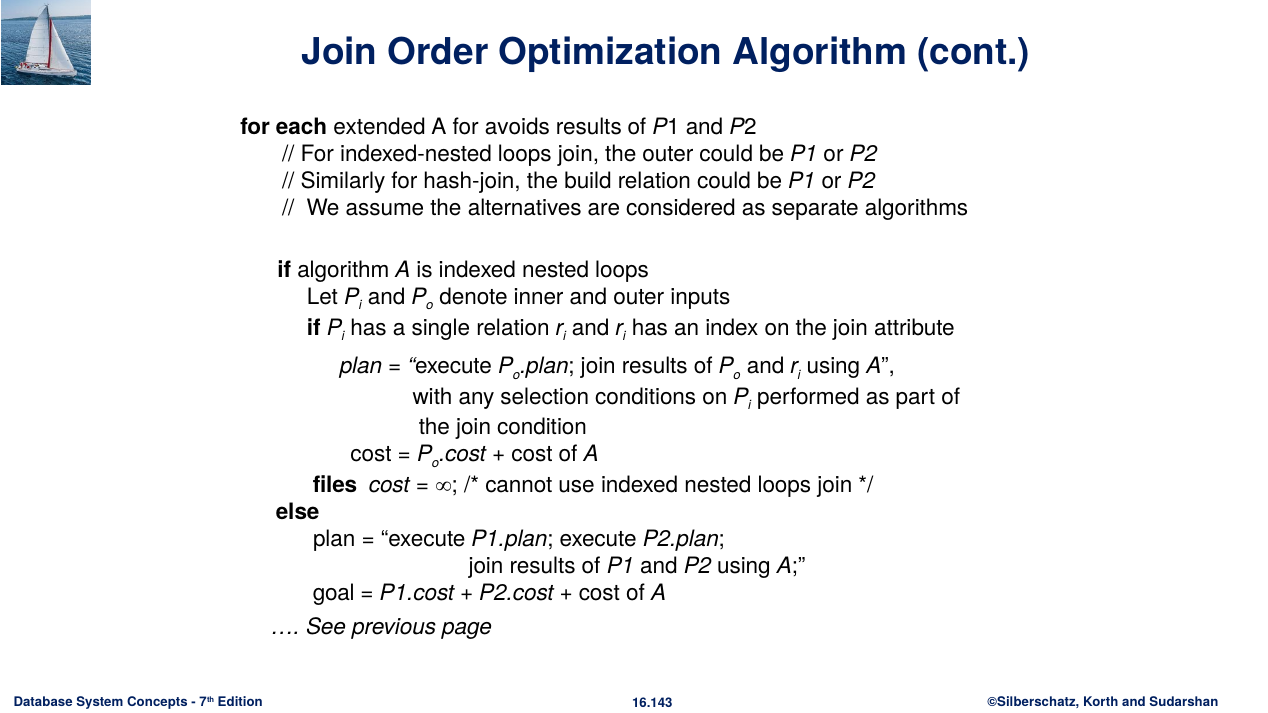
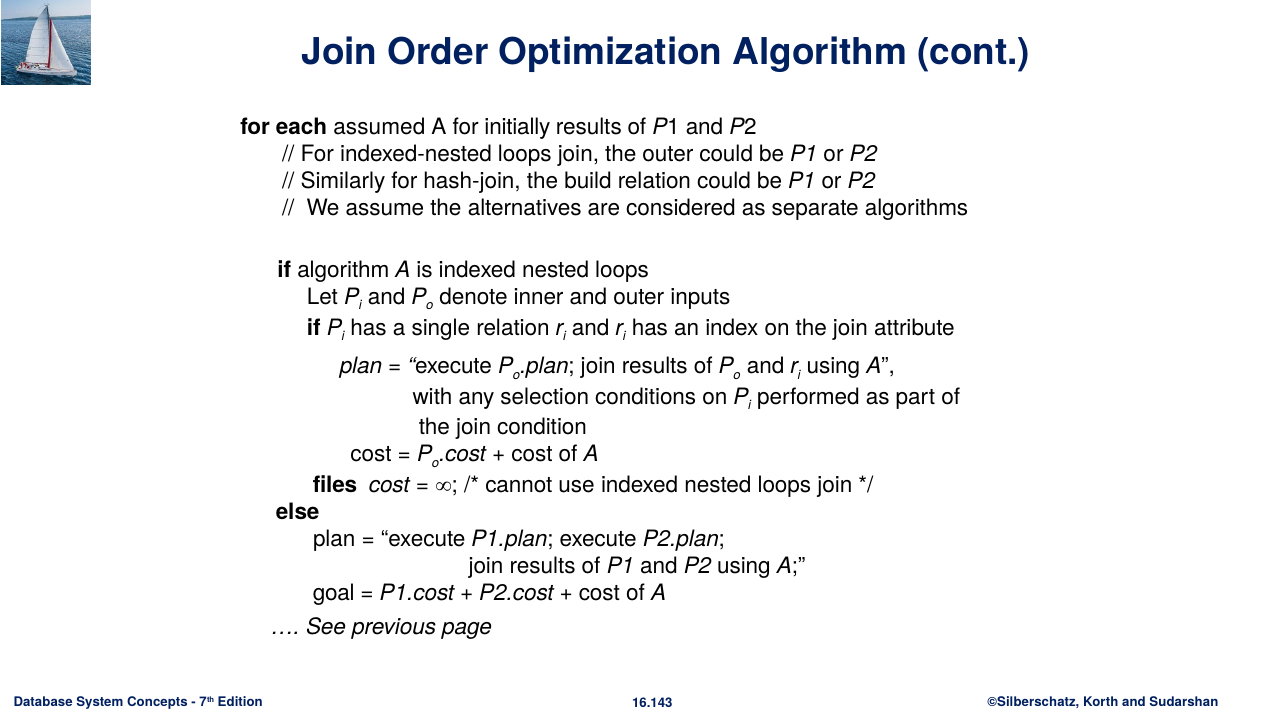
extended: extended -> assumed
avoids: avoids -> initially
